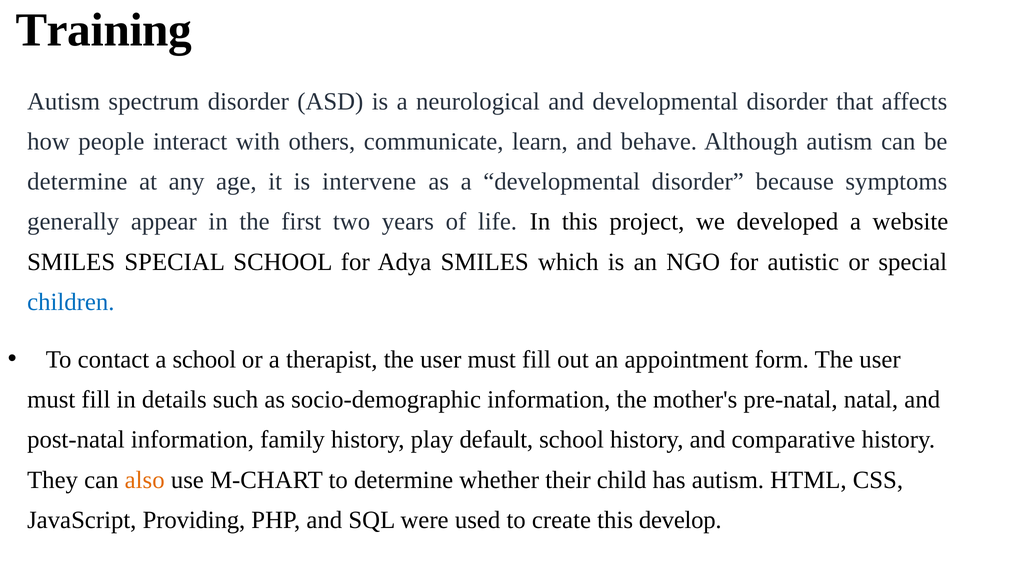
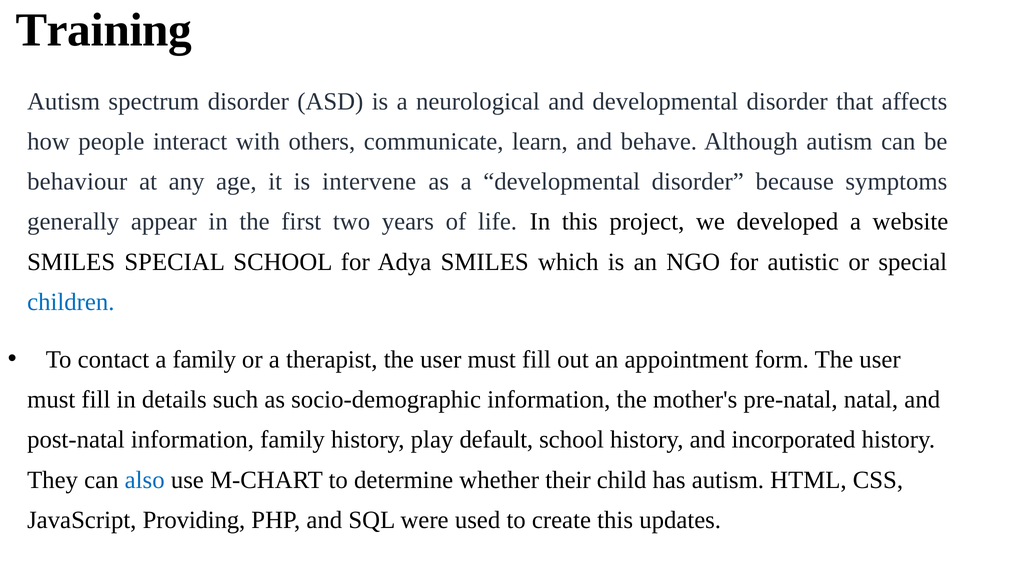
determine at (77, 182): determine -> behaviour
a school: school -> family
comparative: comparative -> incorporated
also colour: orange -> blue
develop: develop -> updates
